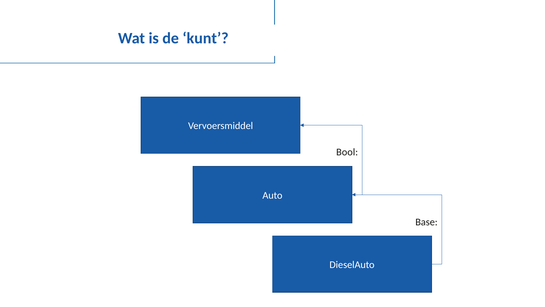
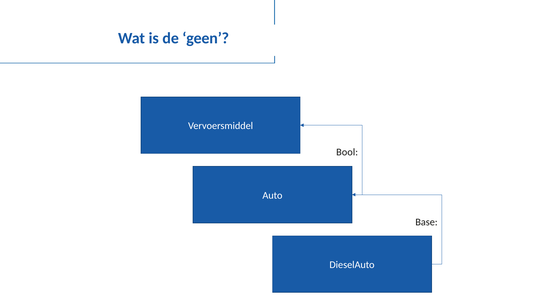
kunt: kunt -> geen
